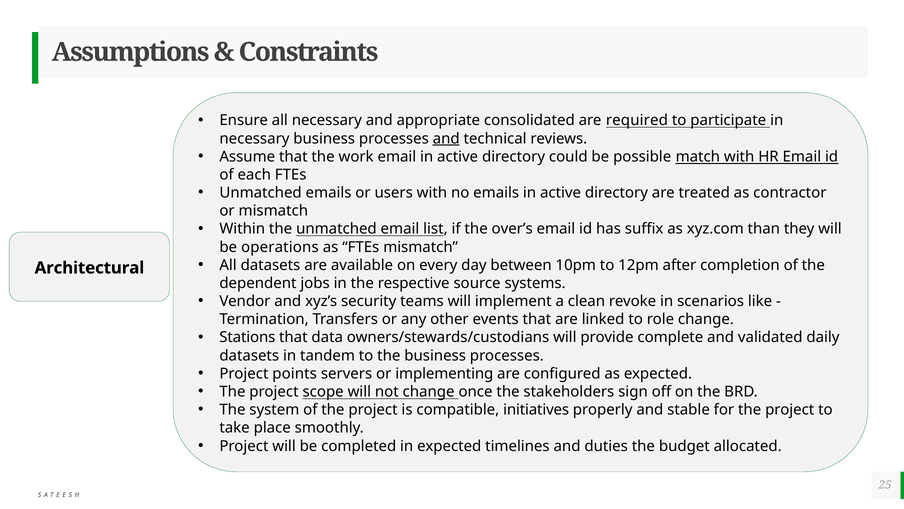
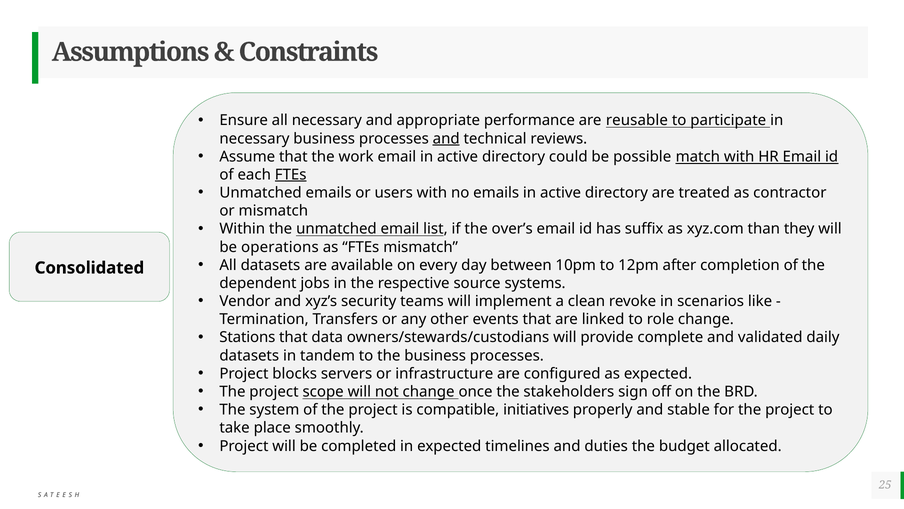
consolidated: consolidated -> performance
required: required -> reusable
FTEs at (291, 175) underline: none -> present
Architectural: Architectural -> Consolidated
points: points -> blocks
implementing: implementing -> infrastructure
